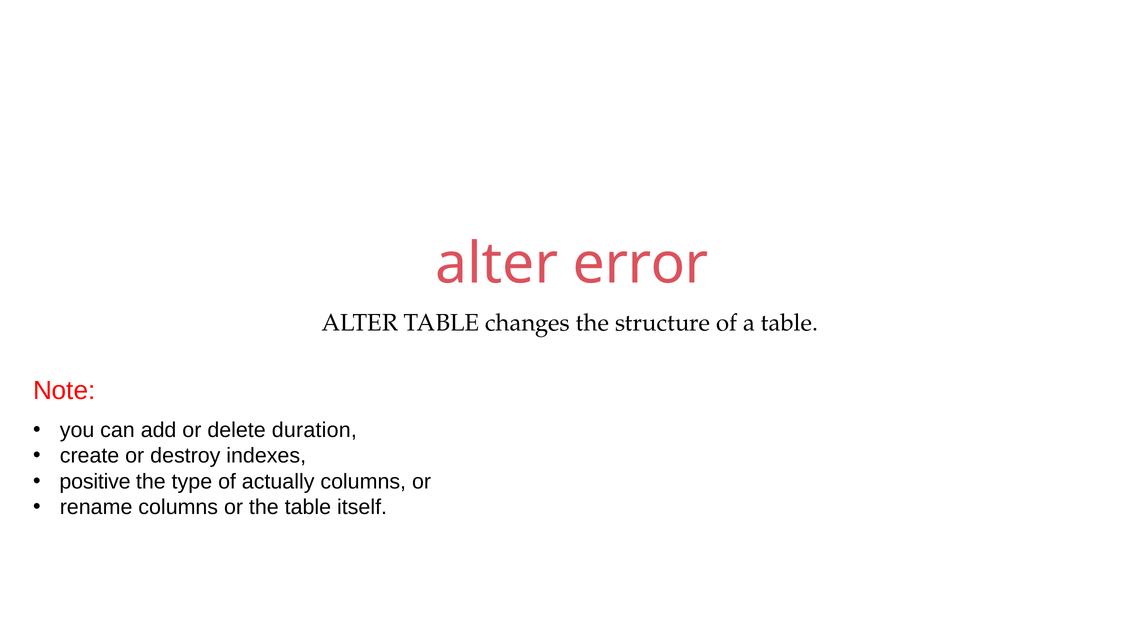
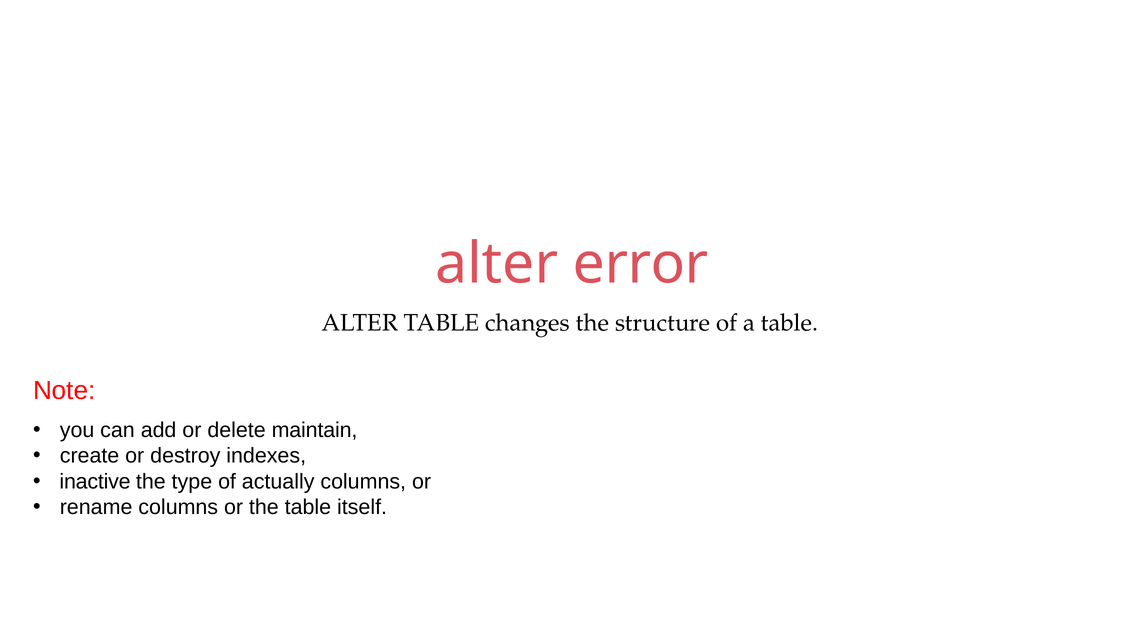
duration: duration -> maintain
positive: positive -> inactive
